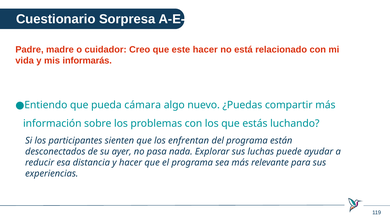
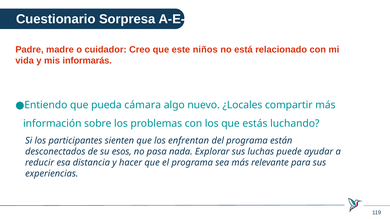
este hacer: hacer -> niños
¿Puedas: ¿Puedas -> ¿Locales
ayer: ayer -> esos
